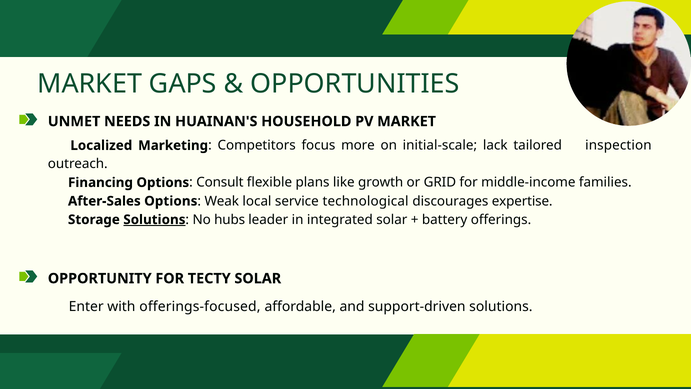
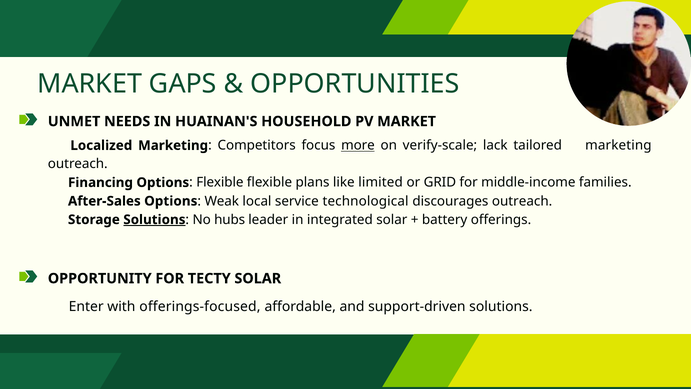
more underline: none -> present
initial-scale: initial-scale -> verify-scale
tailored inspection: inspection -> marketing
Consult at (220, 182): Consult -> Flexible
growth: growth -> limited
discourages expertise: expertise -> outreach
